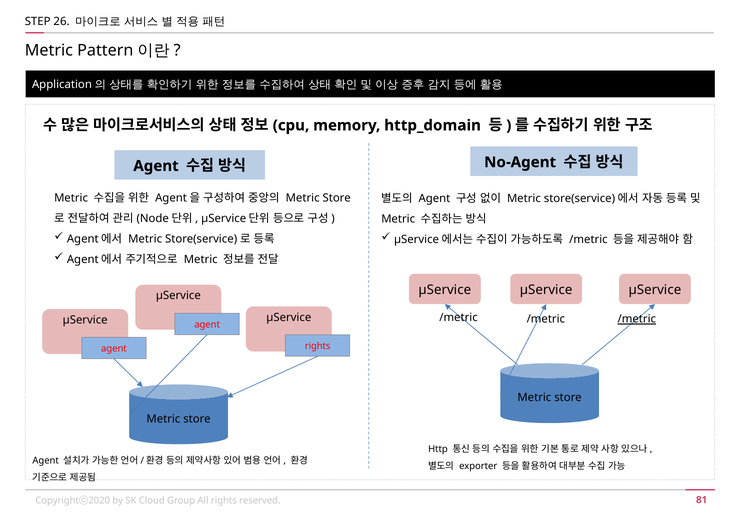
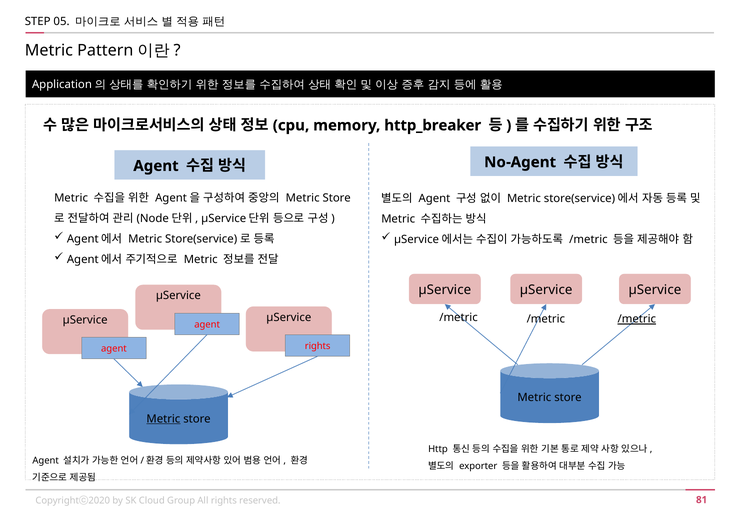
26: 26 -> 05
http_domain: http_domain -> http_breaker
Metric at (163, 419) underline: none -> present
